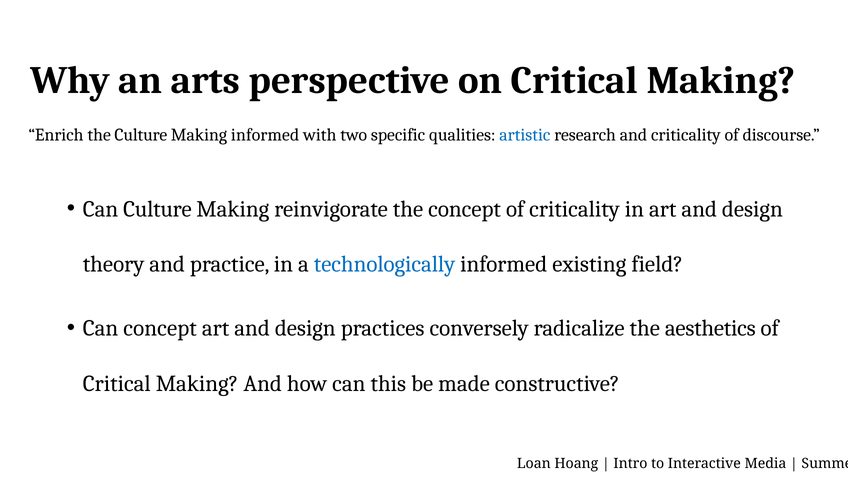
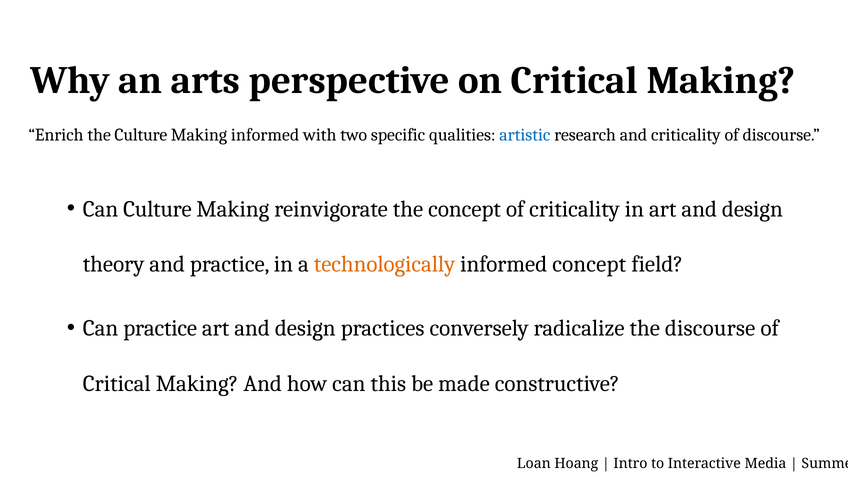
technologically colour: blue -> orange
informed existing: existing -> concept
Can concept: concept -> practice
the aesthetics: aesthetics -> discourse
